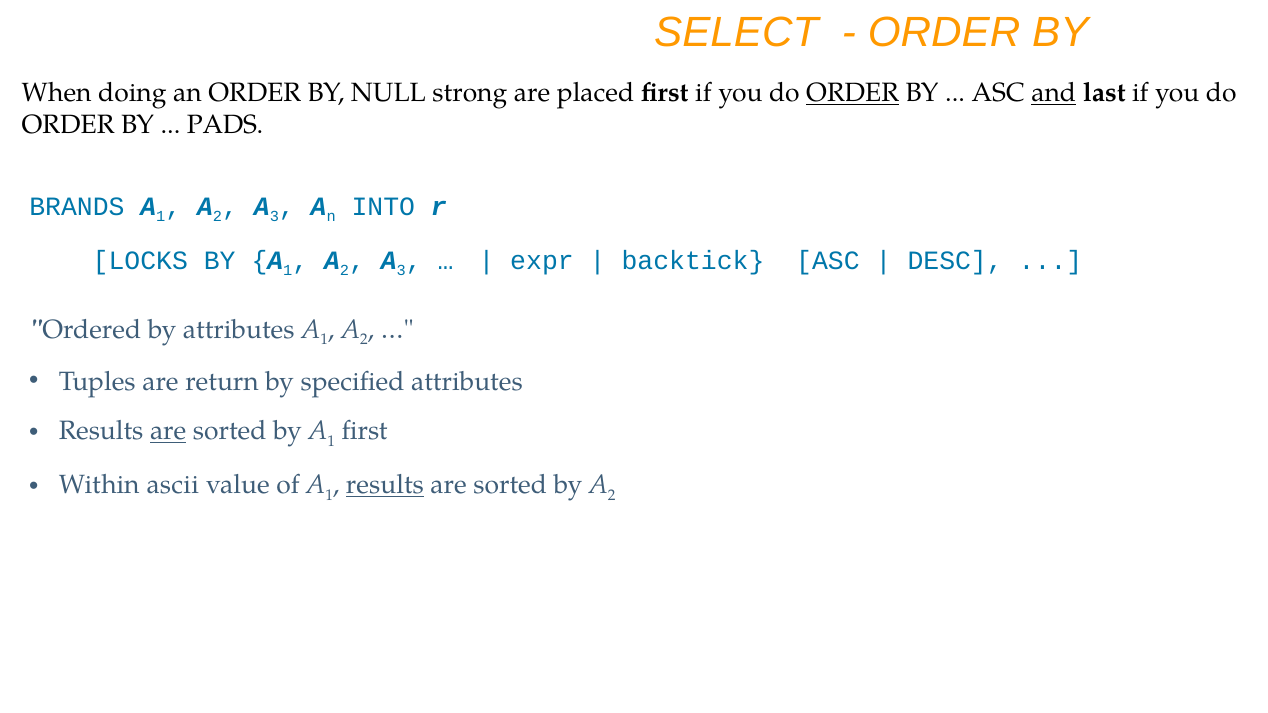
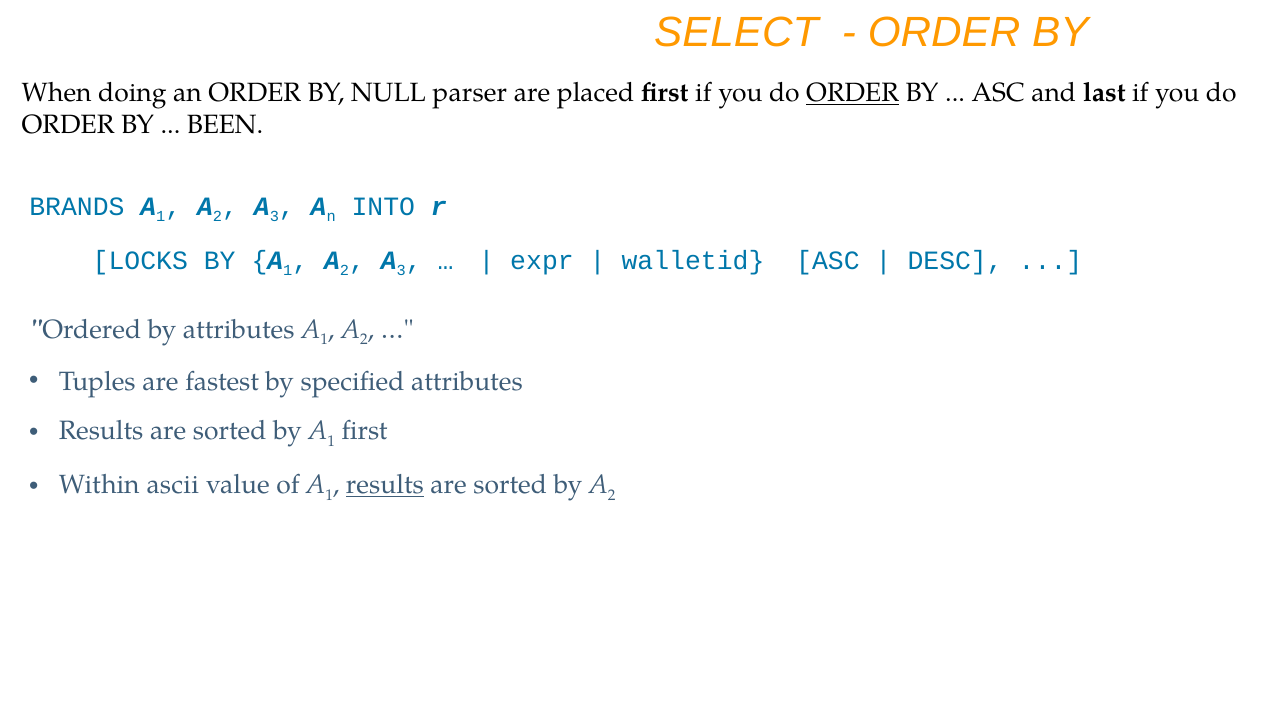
strong: strong -> parser
and underline: present -> none
PADS: PADS -> BEEN
backtick: backtick -> walletid
return: return -> fastest
are at (168, 431) underline: present -> none
